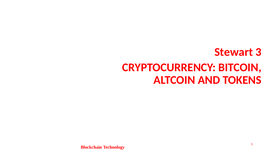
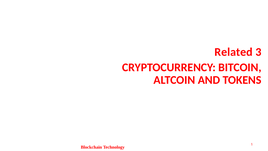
Stewart: Stewart -> Related
